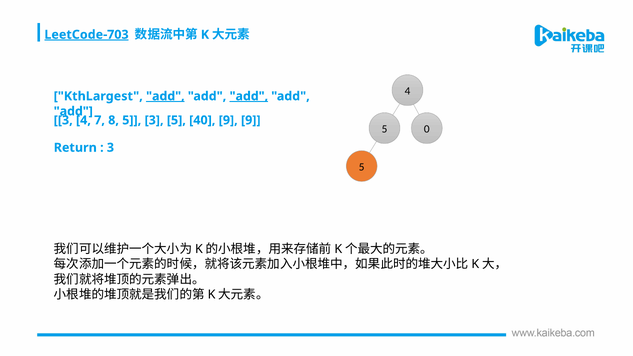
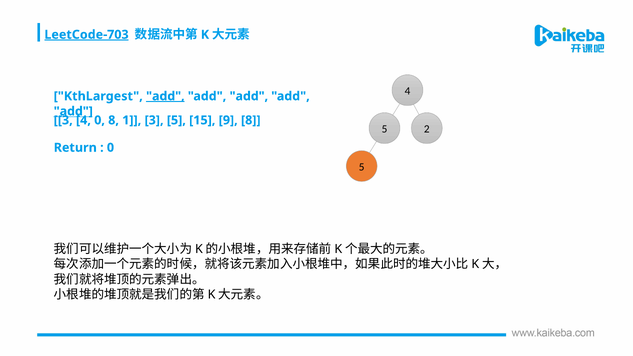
add at (249, 96) underline: present -> none
add at (73, 111) underline: none -> present
4 7: 7 -> 0
8 5: 5 -> 1
40: 40 -> 15
9 9: 9 -> 8
0: 0 -> 2
3 at (110, 148): 3 -> 0
